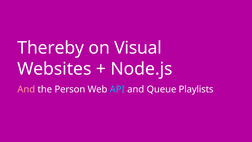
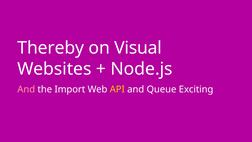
Person: Person -> Import
API colour: light blue -> yellow
Playlists: Playlists -> Exciting
